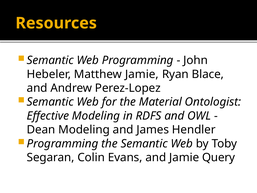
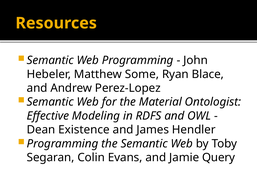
Matthew Jamie: Jamie -> Some
Dean Modeling: Modeling -> Existence
